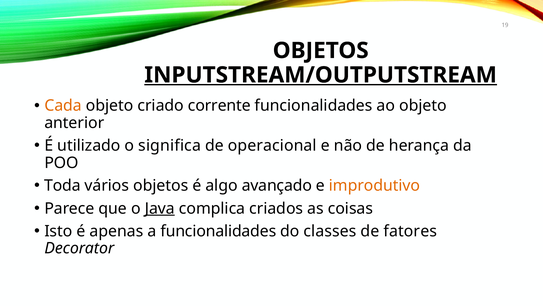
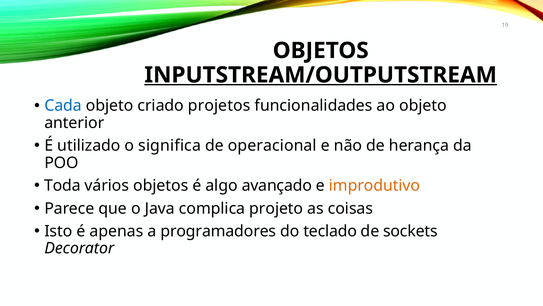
Cada colour: orange -> blue
corrente: corrente -> projetos
Java underline: present -> none
criados: criados -> projeto
a funcionalidades: funcionalidades -> programadores
classes: classes -> teclado
fatores: fatores -> sockets
